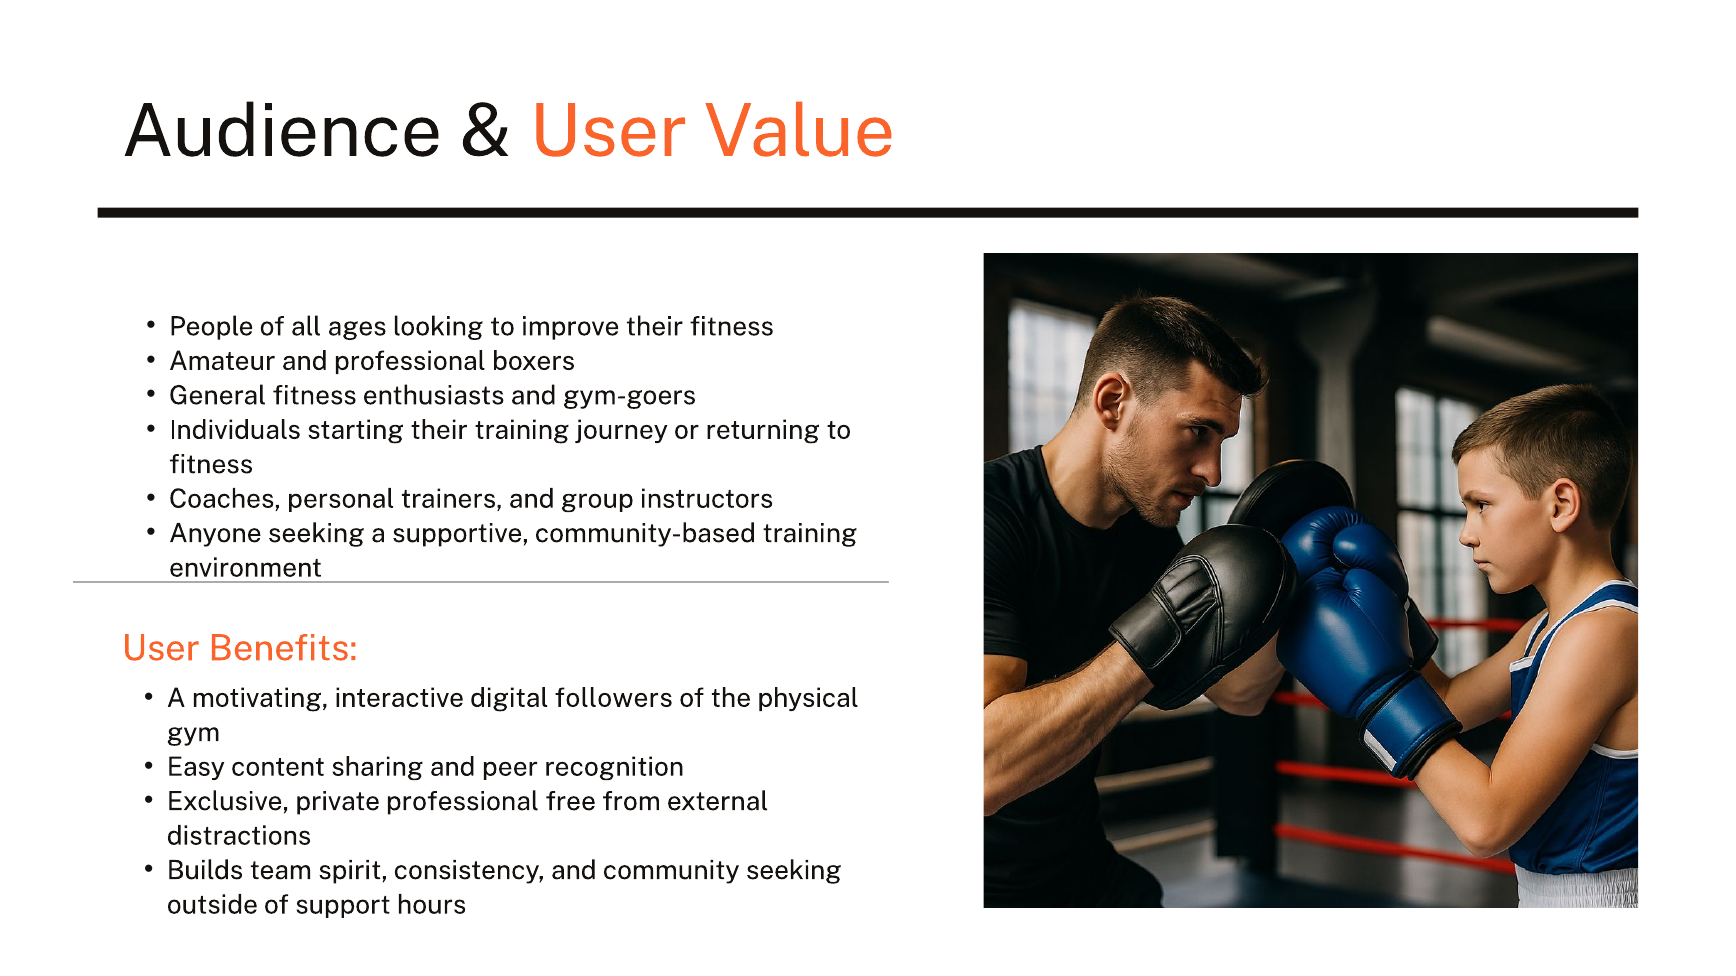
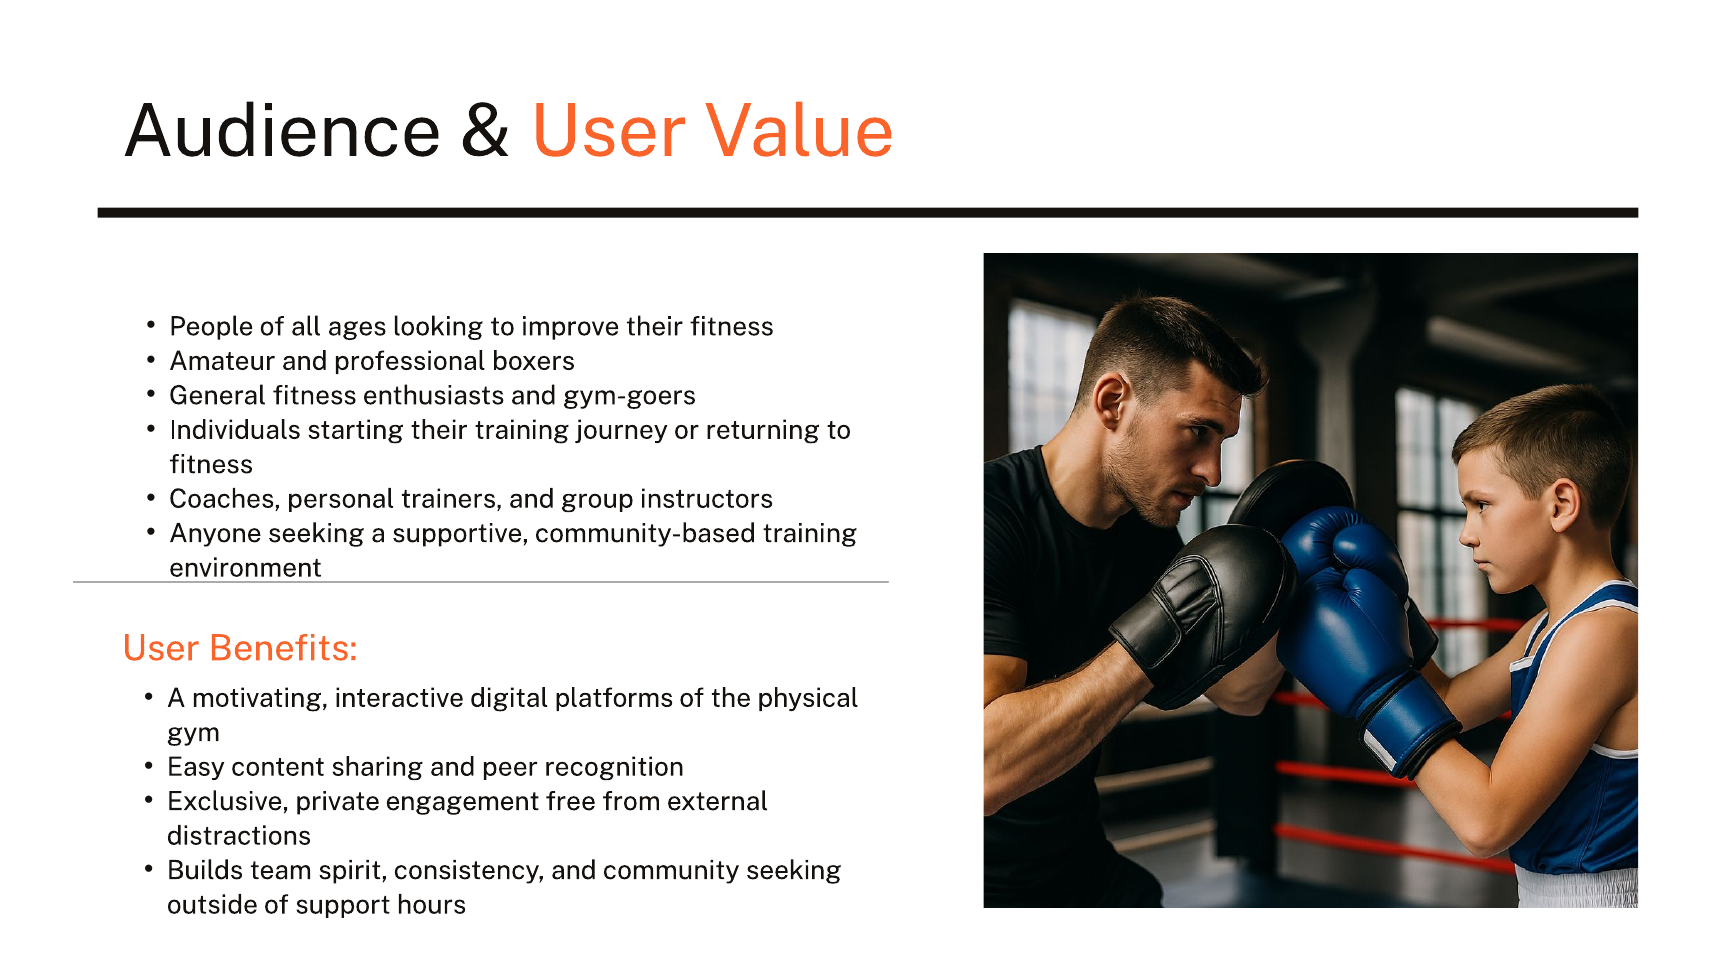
followers: followers -> platforms
private professional: professional -> engagement
